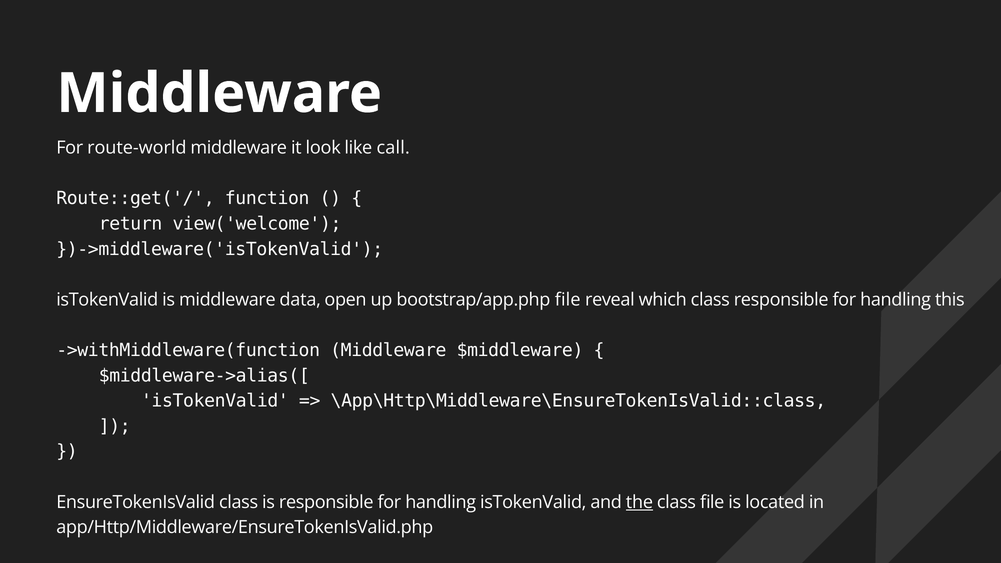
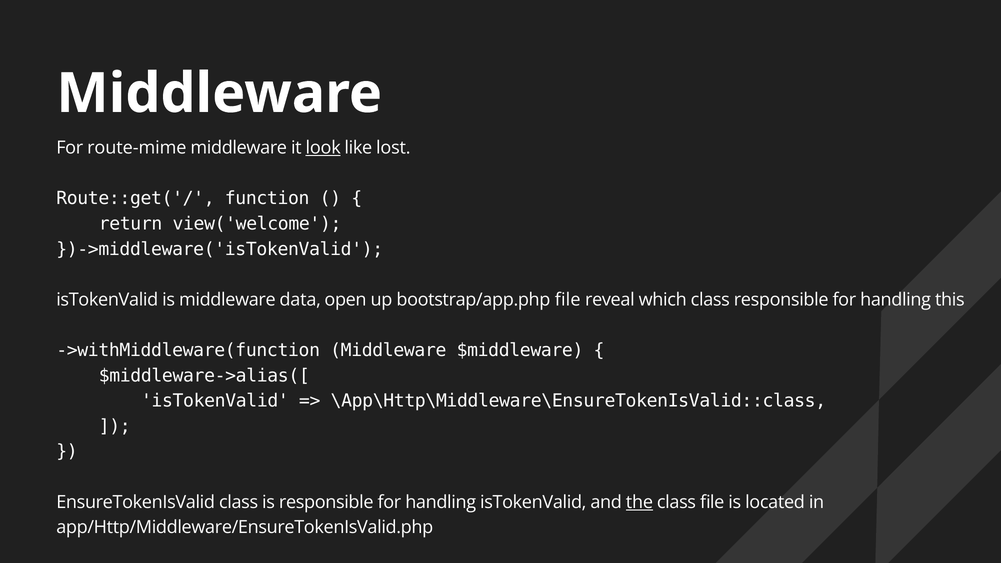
route-world: route-world -> route-mime
look underline: none -> present
call: call -> lost
